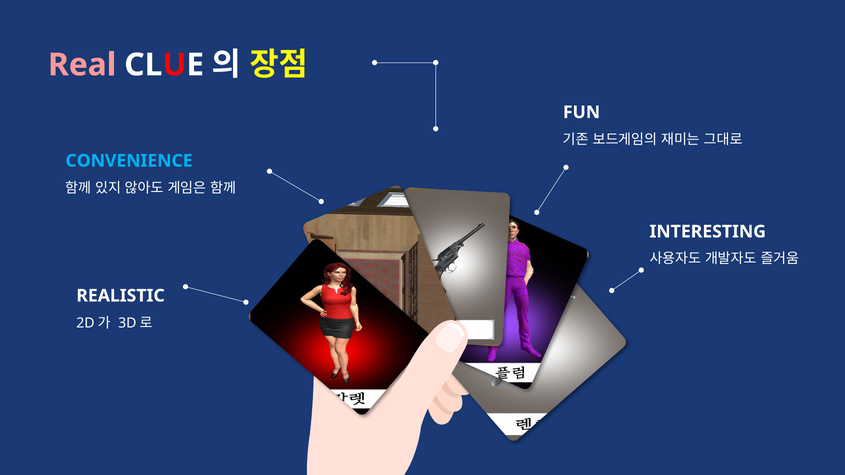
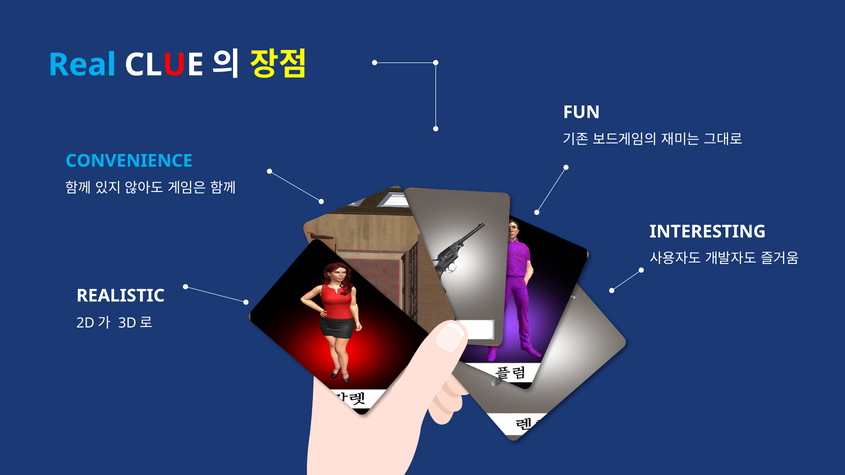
Real colour: pink -> light blue
